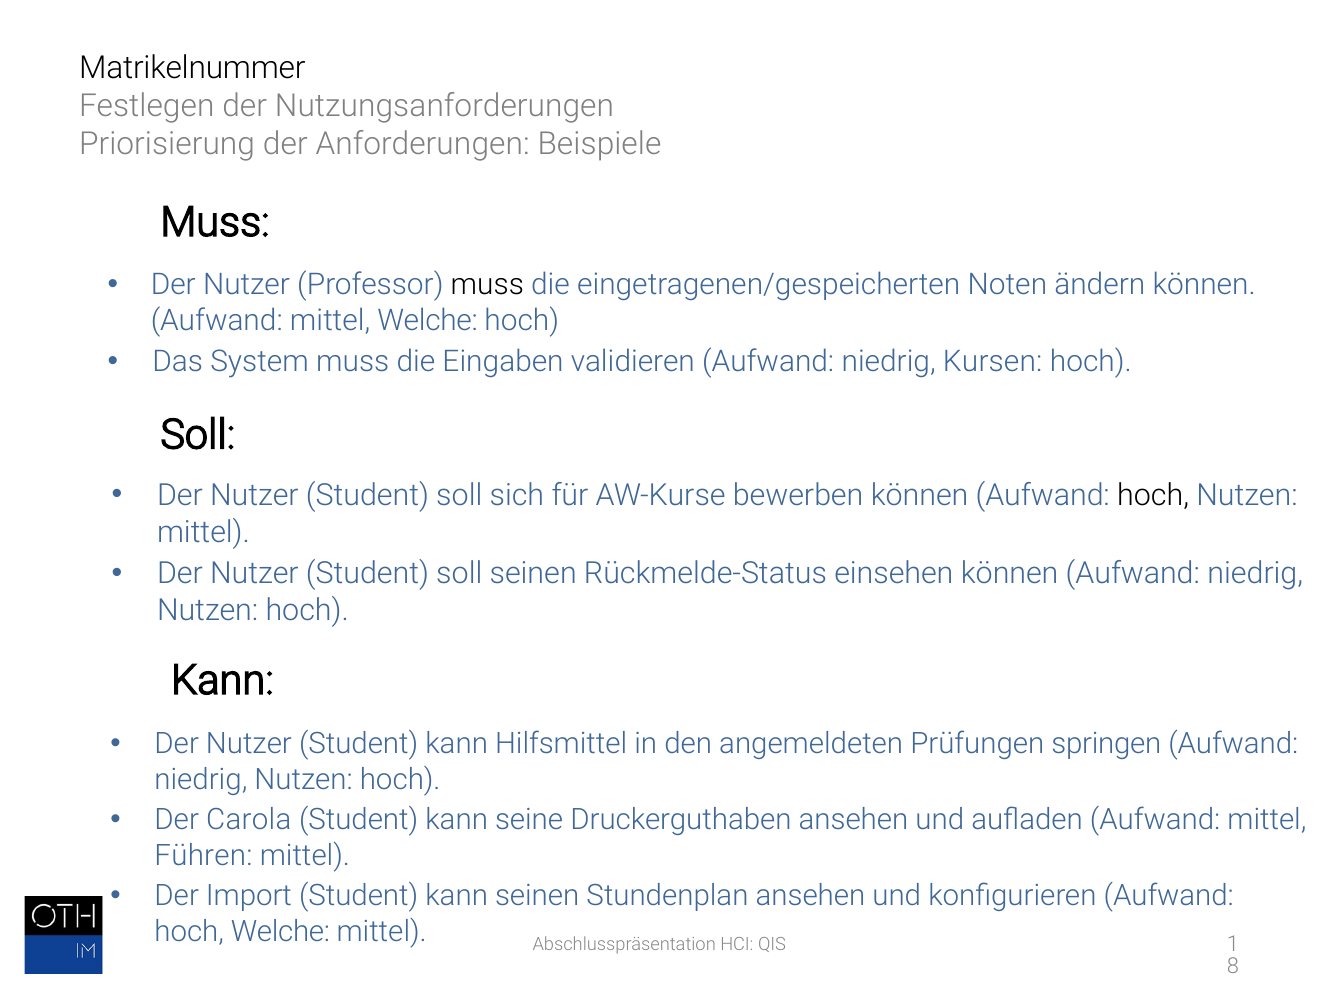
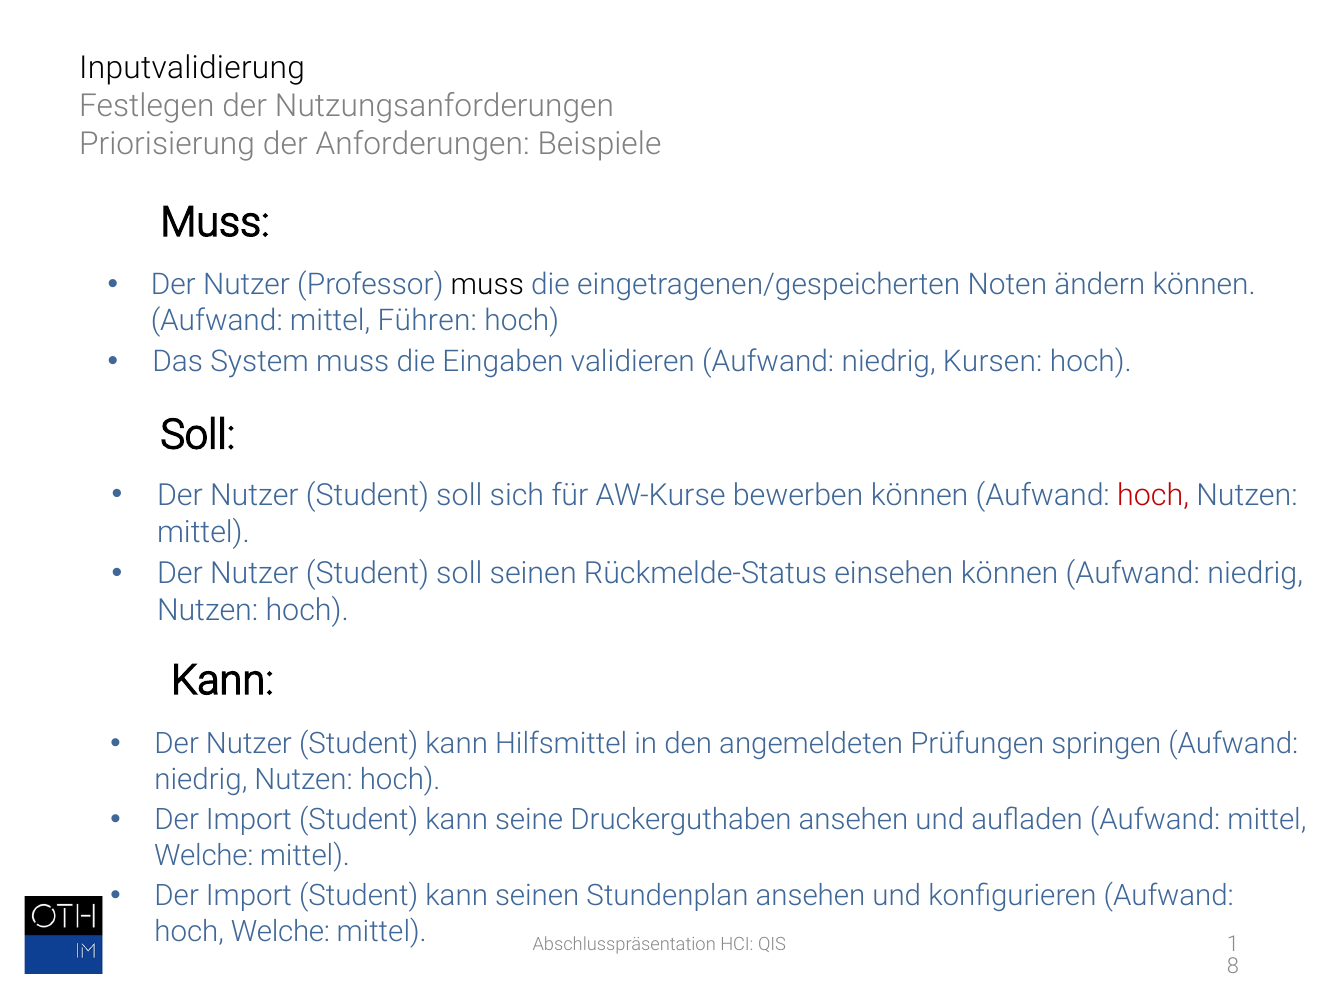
Matrikelnummer: Matrikelnummer -> Inputvalidierung
mittel Welche: Welche -> Führen
hoch at (1153, 496) colour: black -> red
Carola at (249, 820): Carola -> Import
Führen at (203, 856): Führen -> Welche
